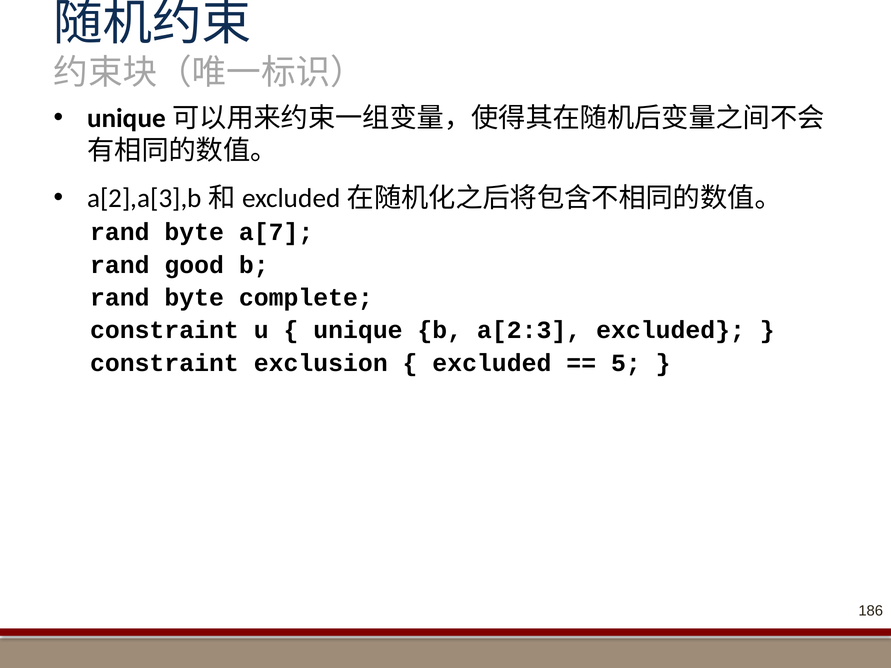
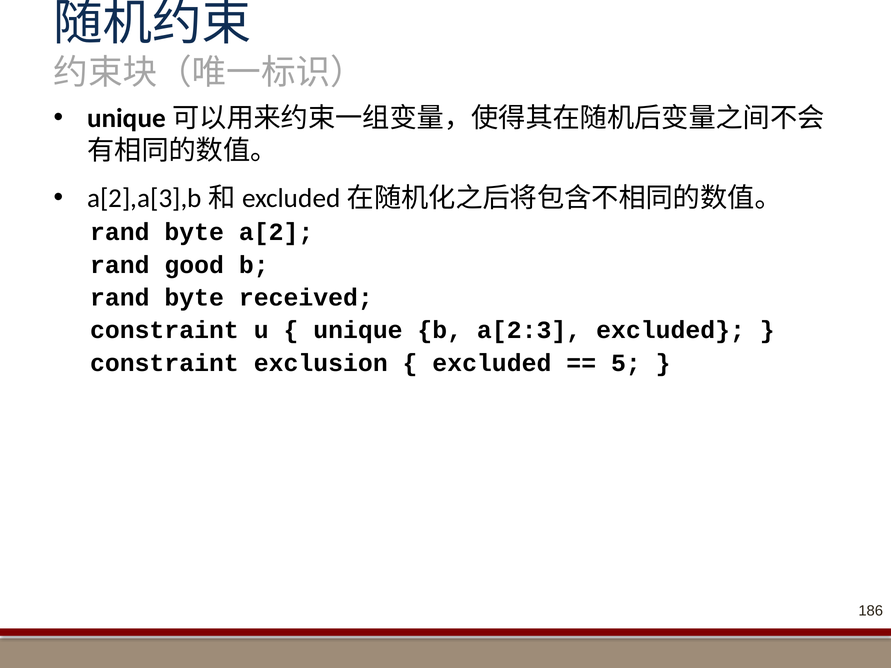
a[7: a[7 -> a[2
complete: complete -> received
